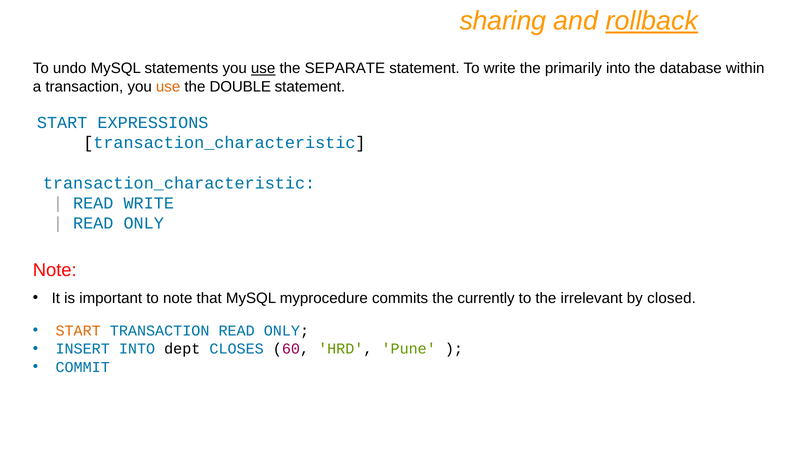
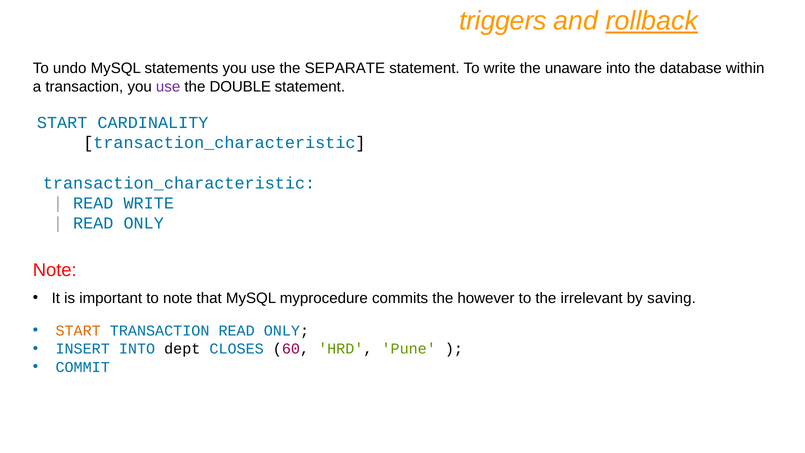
sharing: sharing -> triggers
use at (263, 68) underline: present -> none
primarily: primarily -> unaware
use at (168, 87) colour: orange -> purple
EXPRESSIONS: EXPRESSIONS -> CARDINALITY
currently: currently -> however
closed: closed -> saving
